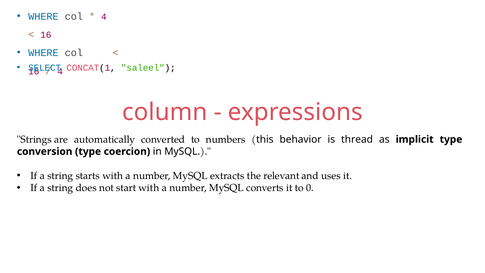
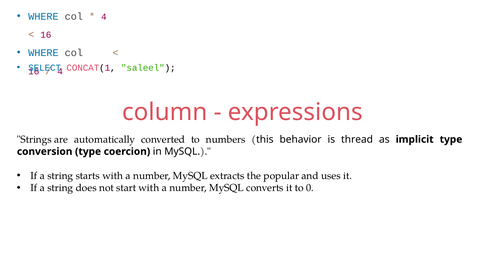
relevant: relevant -> popular
